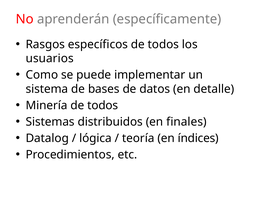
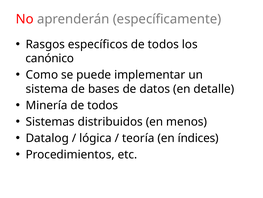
usuarios: usuarios -> canónico
finales: finales -> menos
